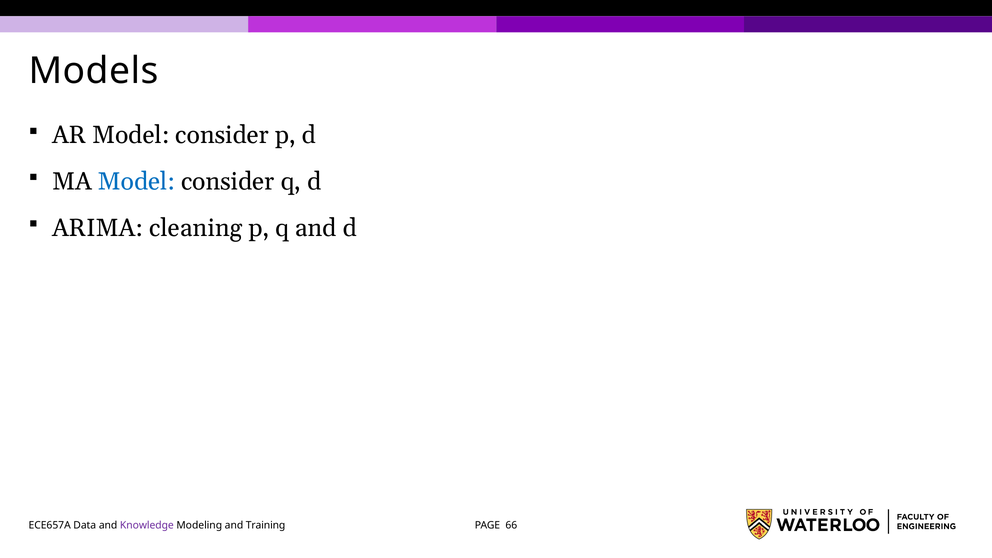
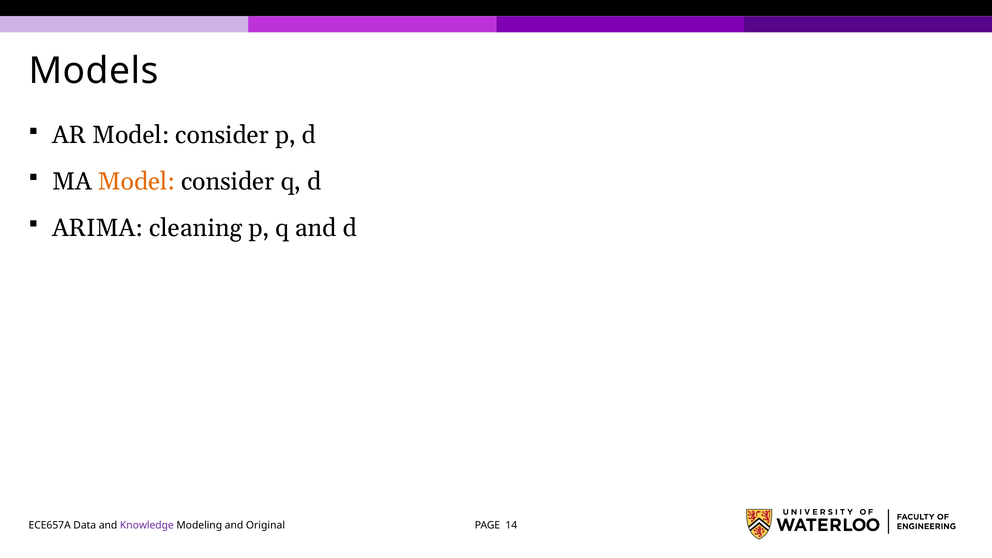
Model at (136, 182) colour: blue -> orange
Training: Training -> Original
66: 66 -> 14
